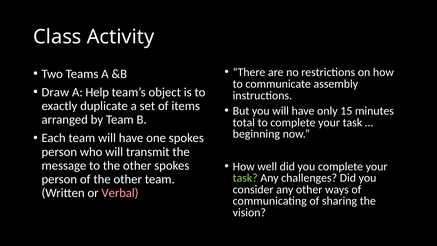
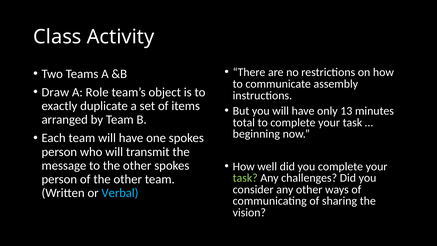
Help: Help -> Role
15: 15 -> 13
Verbal colour: pink -> light blue
